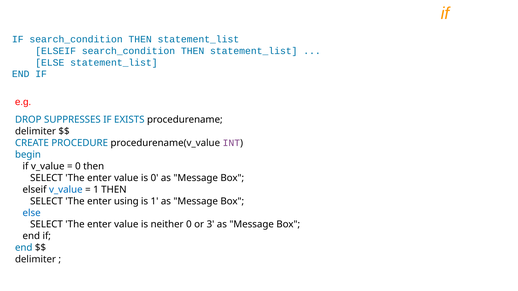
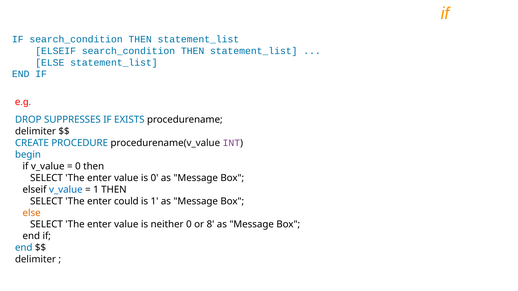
using: using -> could
else at (32, 213) colour: blue -> orange
3: 3 -> 8
